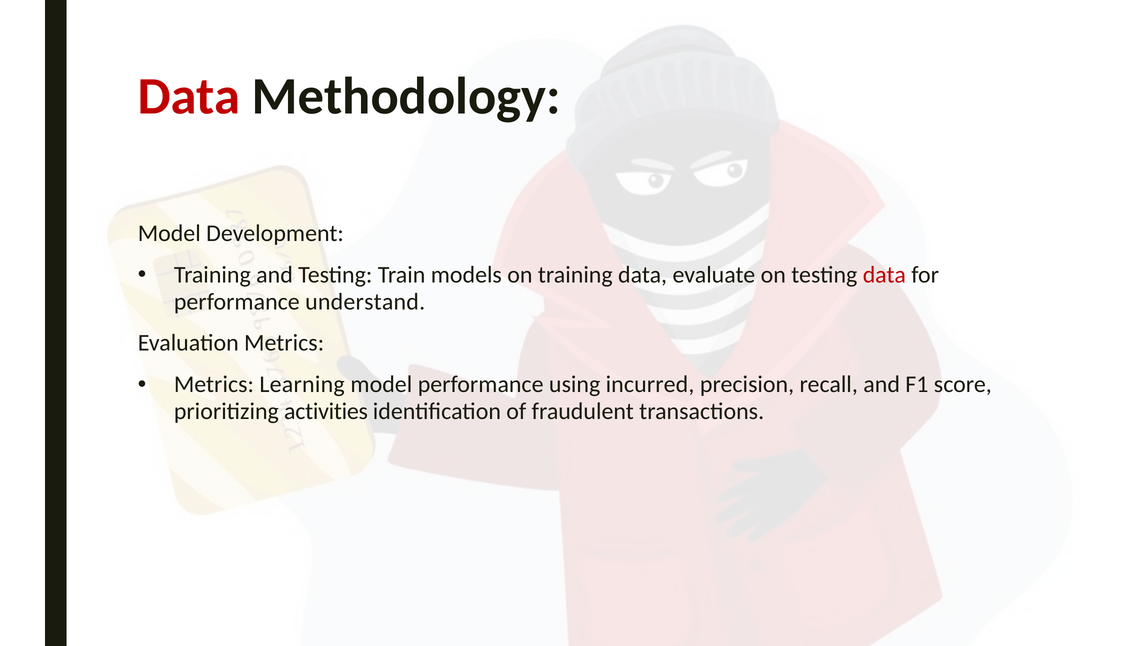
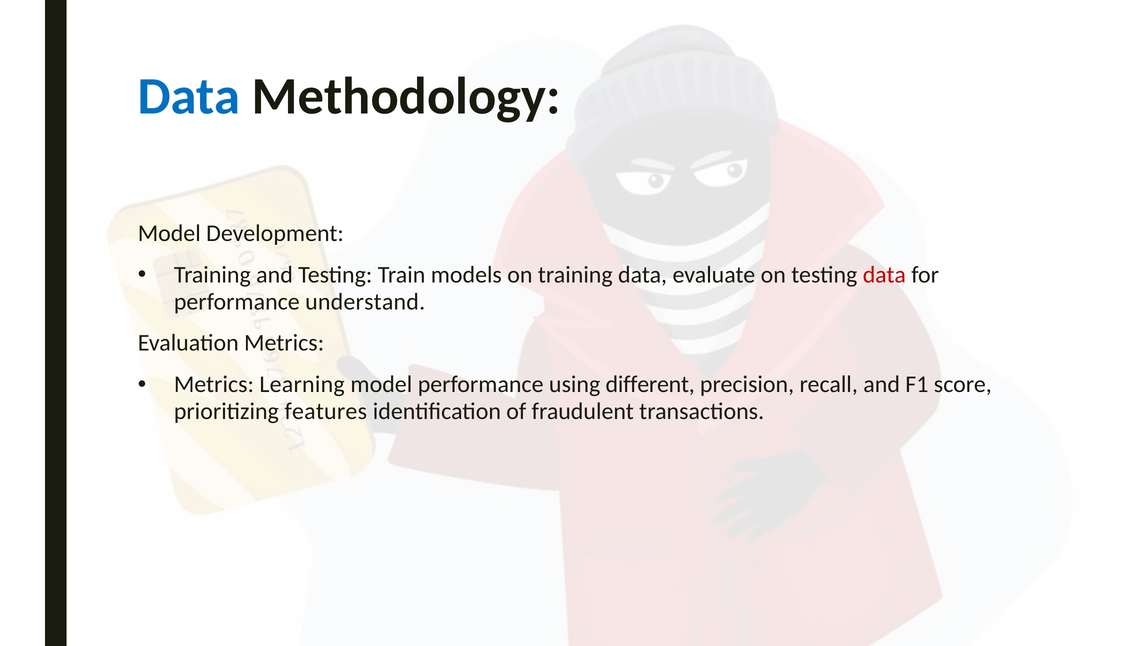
Data at (189, 96) colour: red -> blue
incurred: incurred -> different
activities: activities -> features
